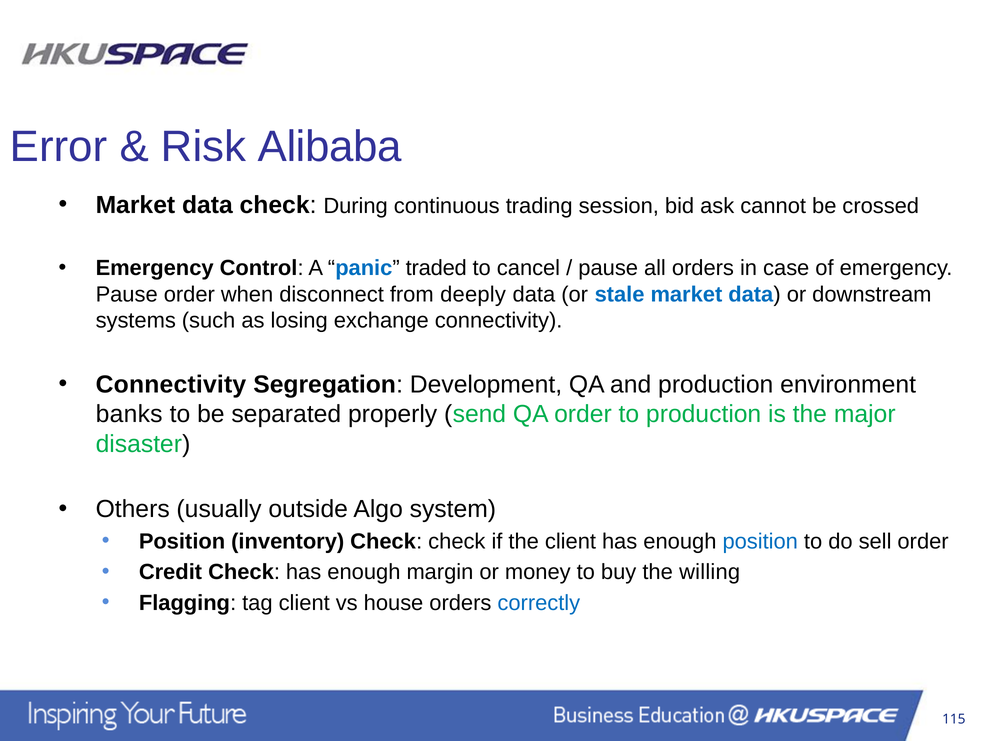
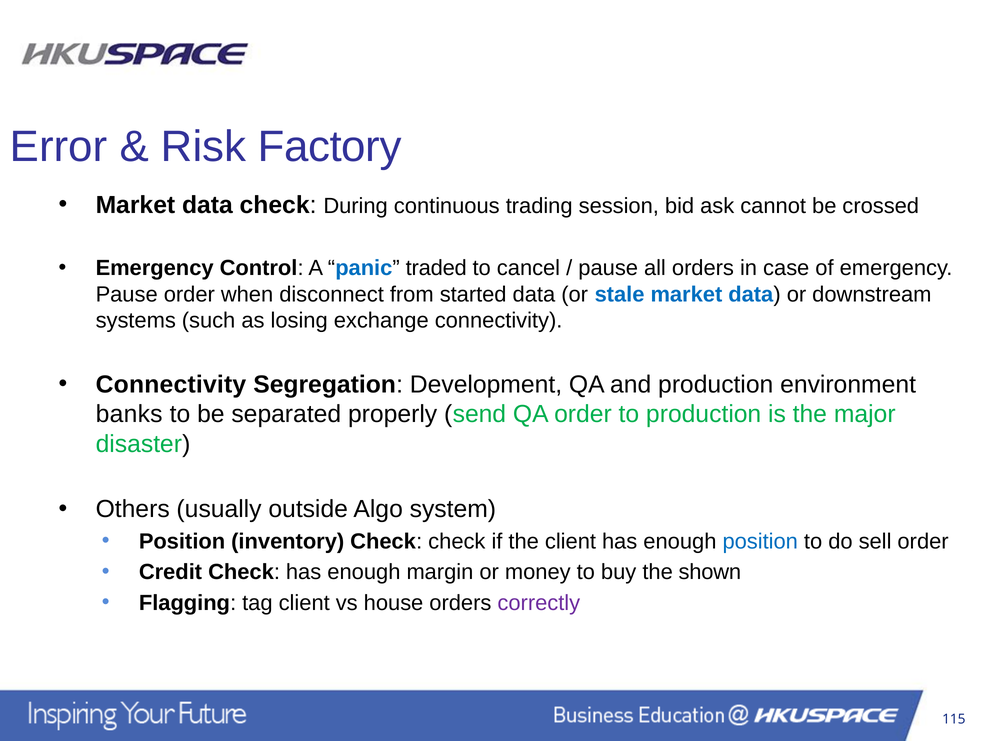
Alibaba: Alibaba -> Factory
deeply: deeply -> started
willing: willing -> shown
correctly colour: blue -> purple
